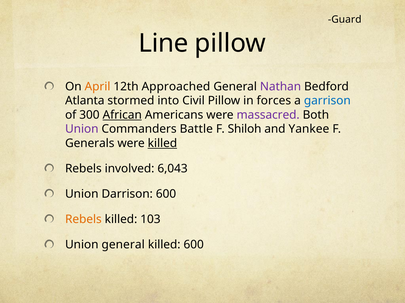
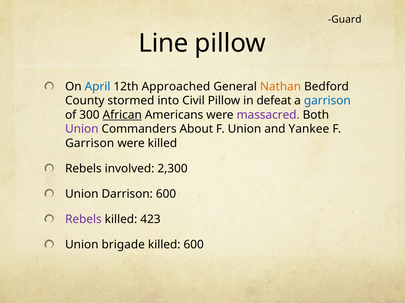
April colour: orange -> blue
Nathan colour: purple -> orange
Atlanta: Atlanta -> County
forces: forces -> defeat
Battle: Battle -> About
F Shiloh: Shiloh -> Union
Generals at (90, 143): Generals -> Garrison
killed at (162, 143) underline: present -> none
6,043: 6,043 -> 2,300
Rebels at (83, 220) colour: orange -> purple
103: 103 -> 423
Union general: general -> brigade
